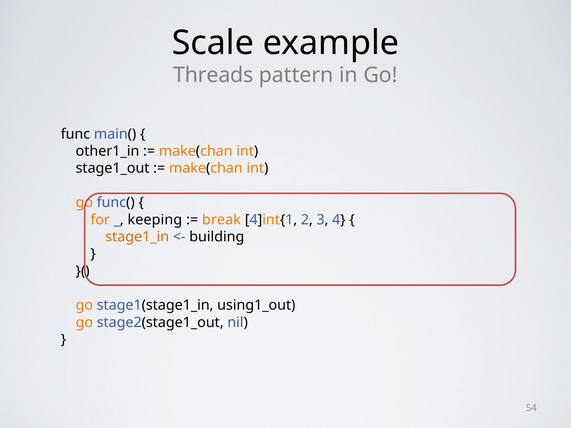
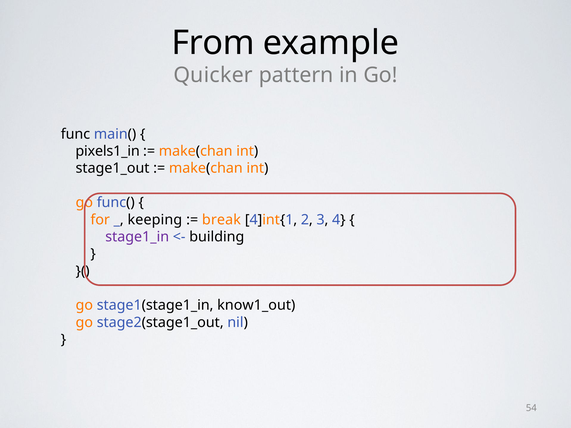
Scale: Scale -> From
Threads: Threads -> Quicker
other1_in: other1_in -> pixels1_in
stage1_in colour: orange -> purple
using1_out: using1_out -> know1_out
